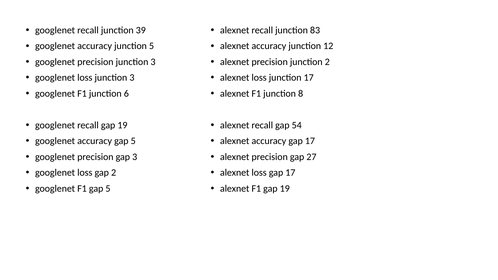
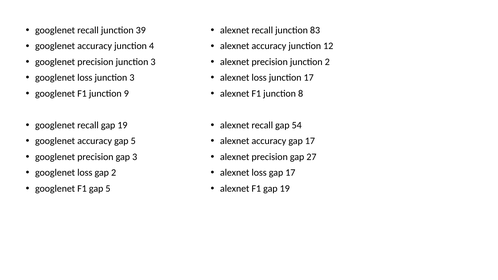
junction 5: 5 -> 4
6: 6 -> 9
